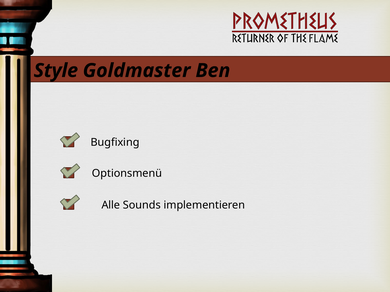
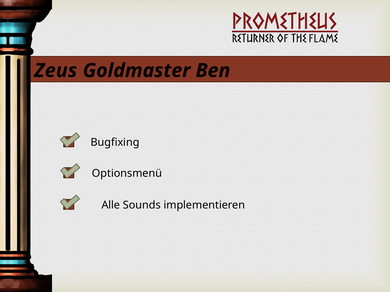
Style: Style -> Zeus
